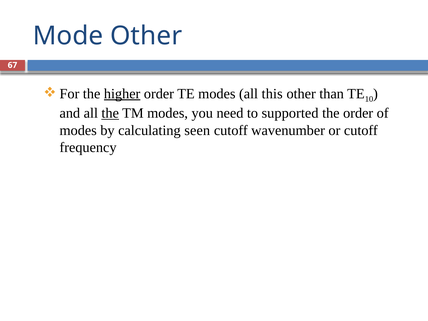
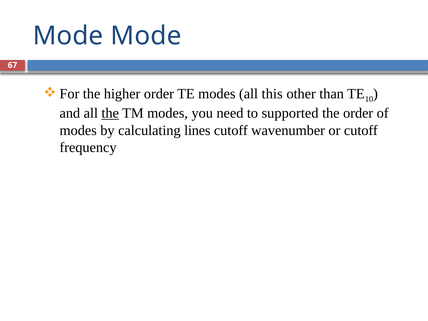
Mode Other: Other -> Mode
higher underline: present -> none
seen: seen -> lines
